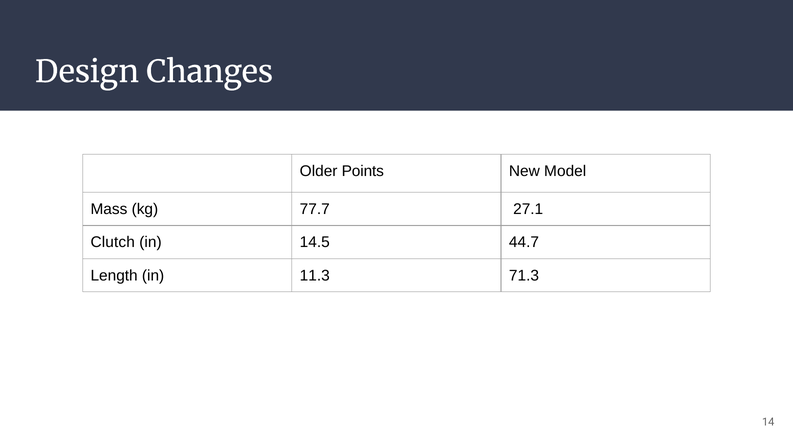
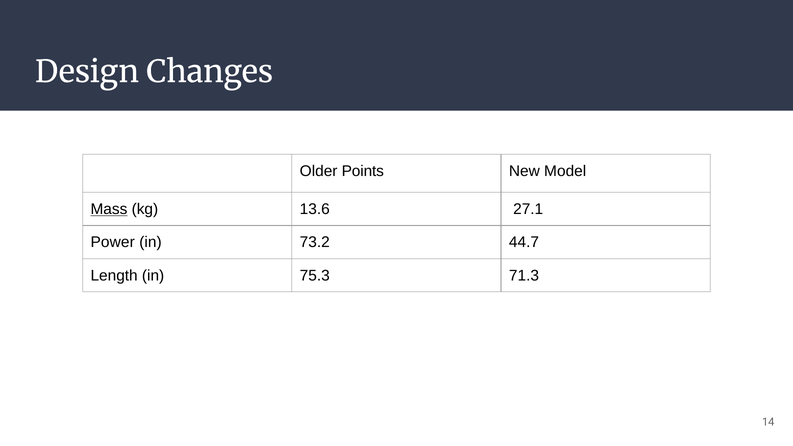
Mass underline: none -> present
77.7: 77.7 -> 13.6
Clutch: Clutch -> Power
14.5: 14.5 -> 73.2
11.3: 11.3 -> 75.3
